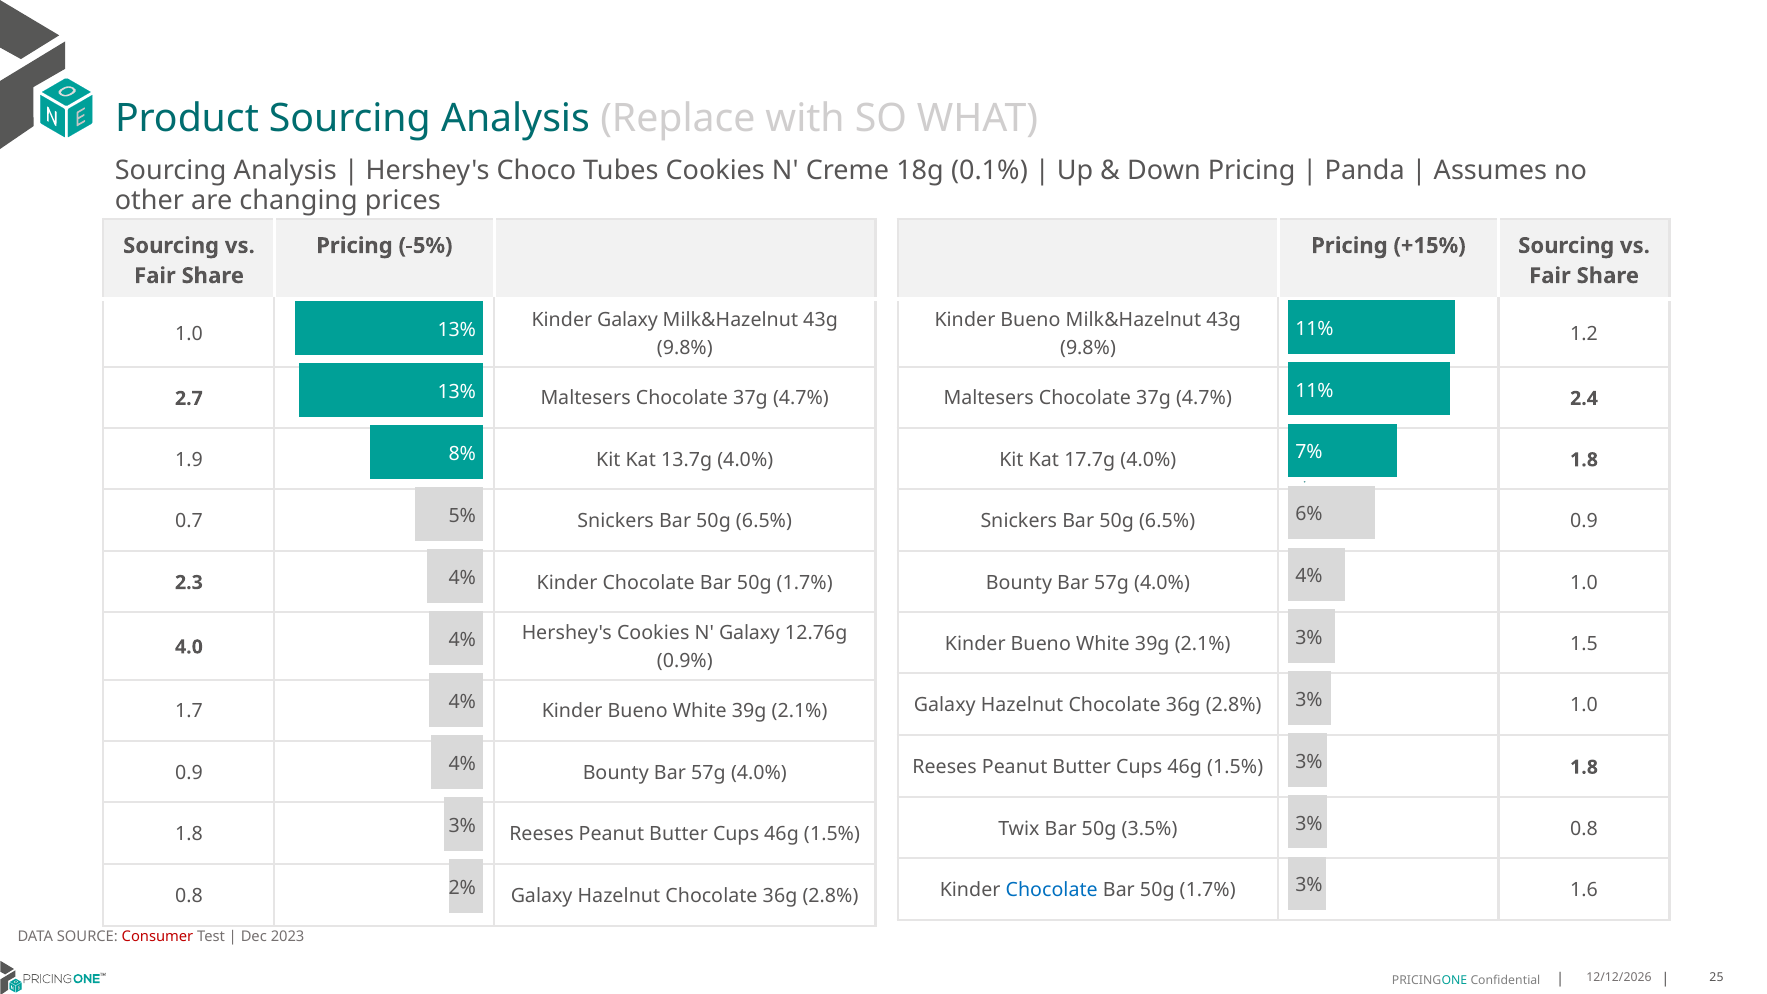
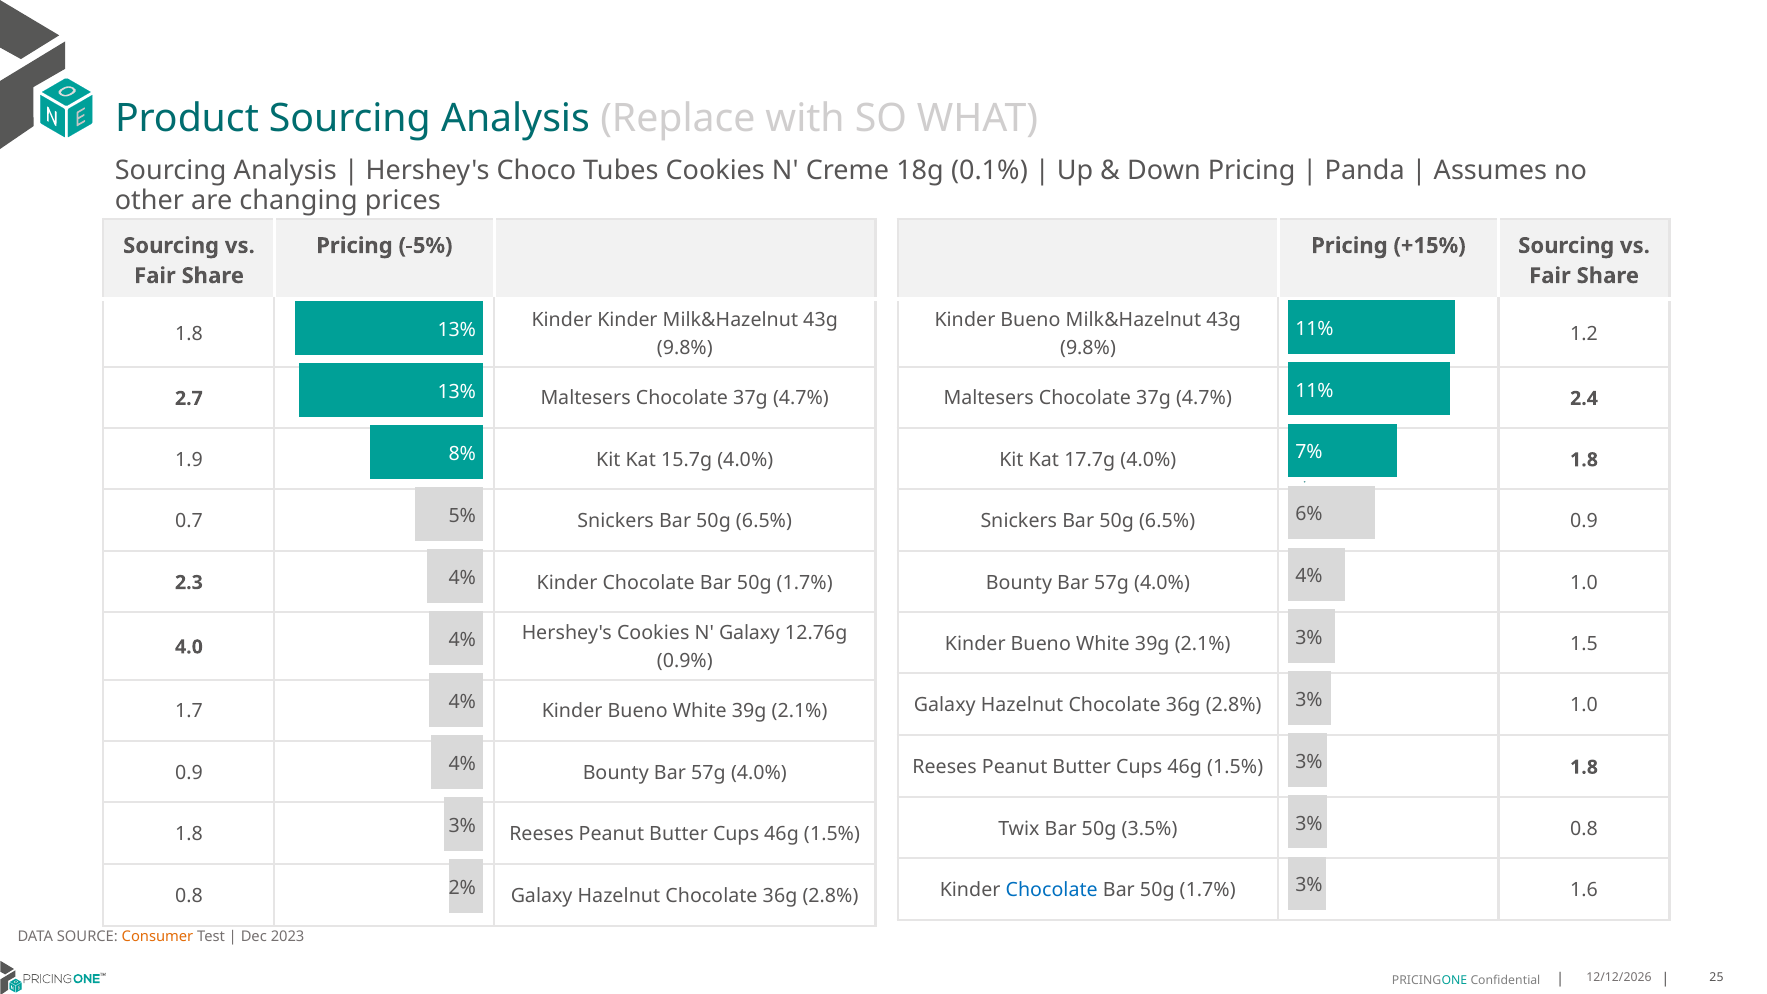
Kinder Galaxy: Galaxy -> Kinder
1.0 at (189, 334): 1.0 -> 1.8
13.7g: 13.7g -> 15.7g
Consumer colour: red -> orange
